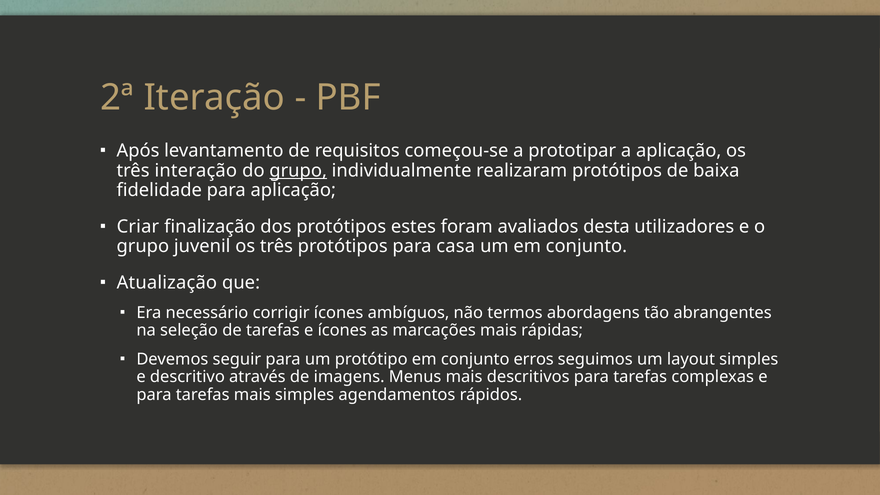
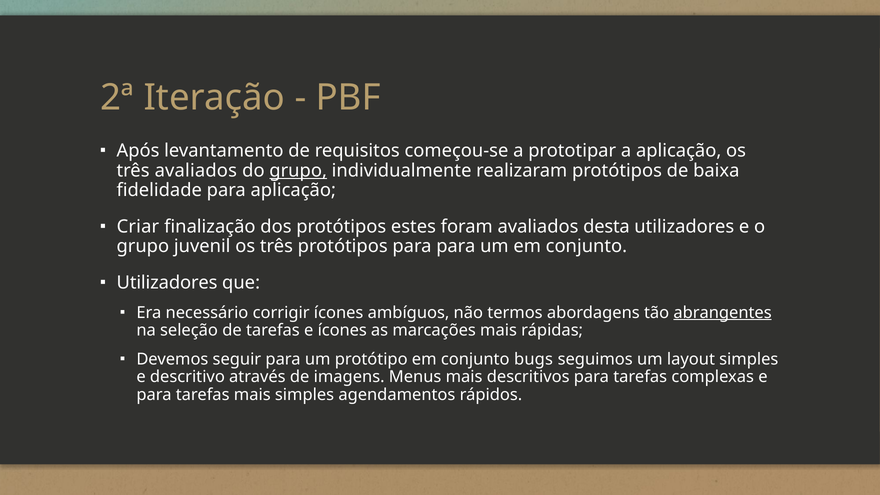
três interação: interação -> avaliados
para casa: casa -> para
Atualização at (167, 283): Atualização -> Utilizadores
abrangentes underline: none -> present
erros: erros -> bugs
